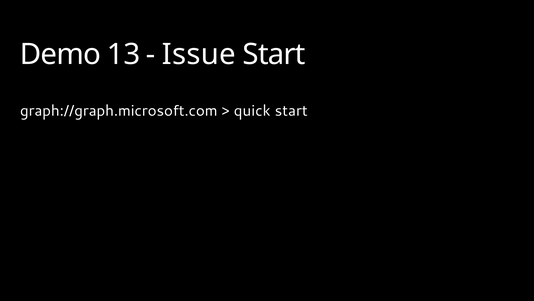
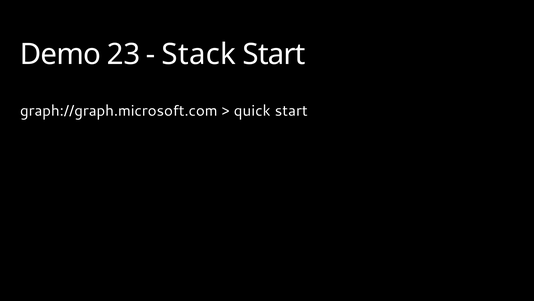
13: 13 -> 23
Issue: Issue -> Stack
